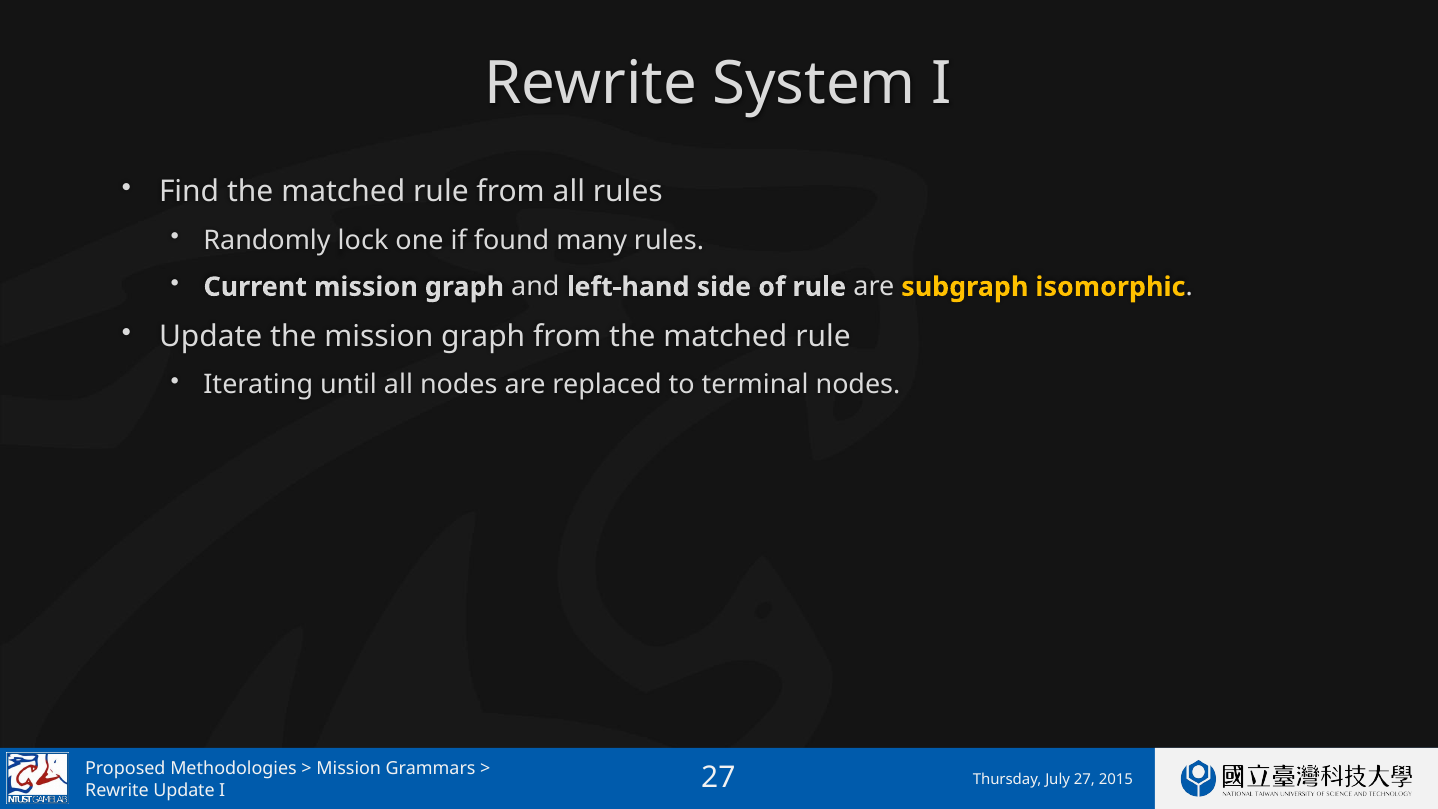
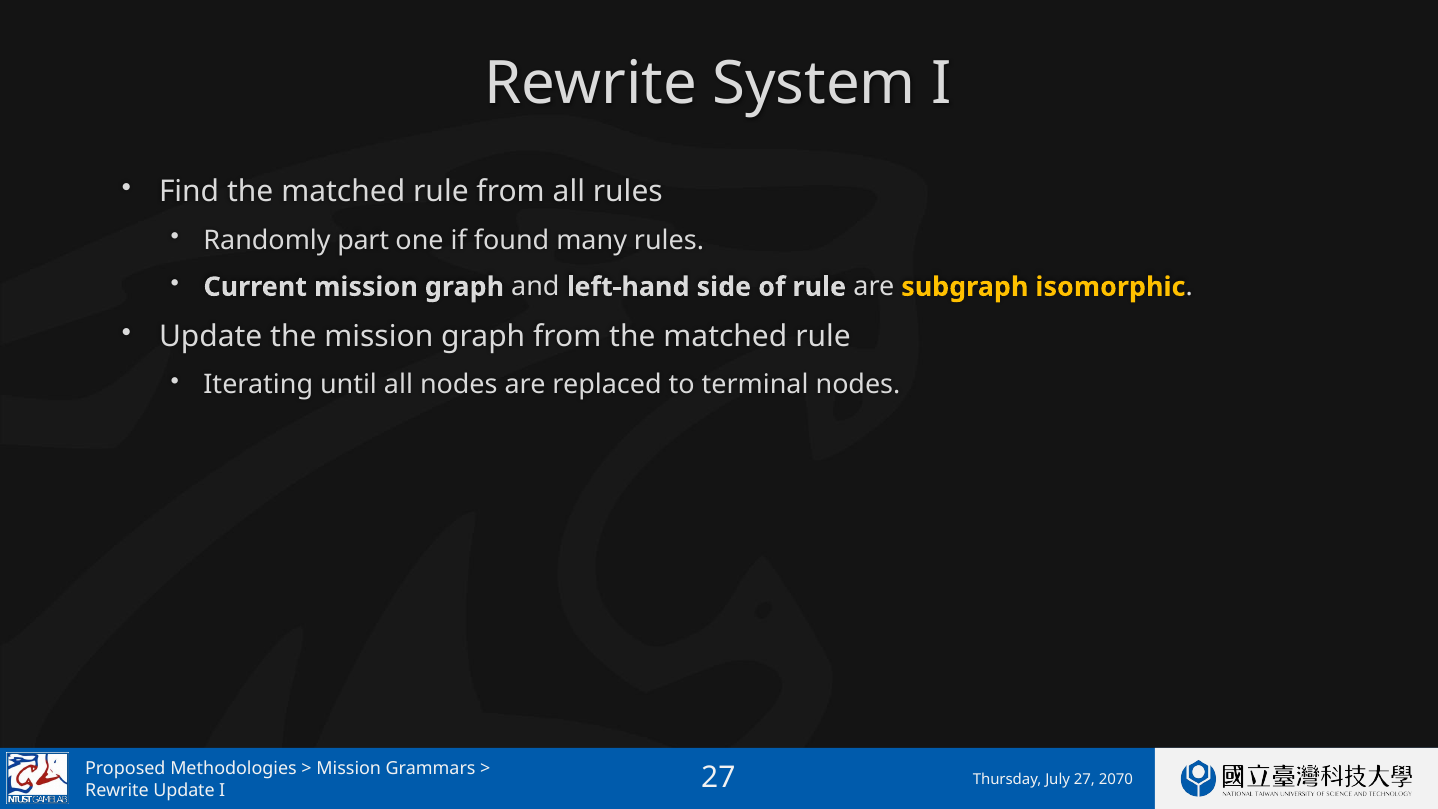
lock: lock -> part
2015: 2015 -> 2070
